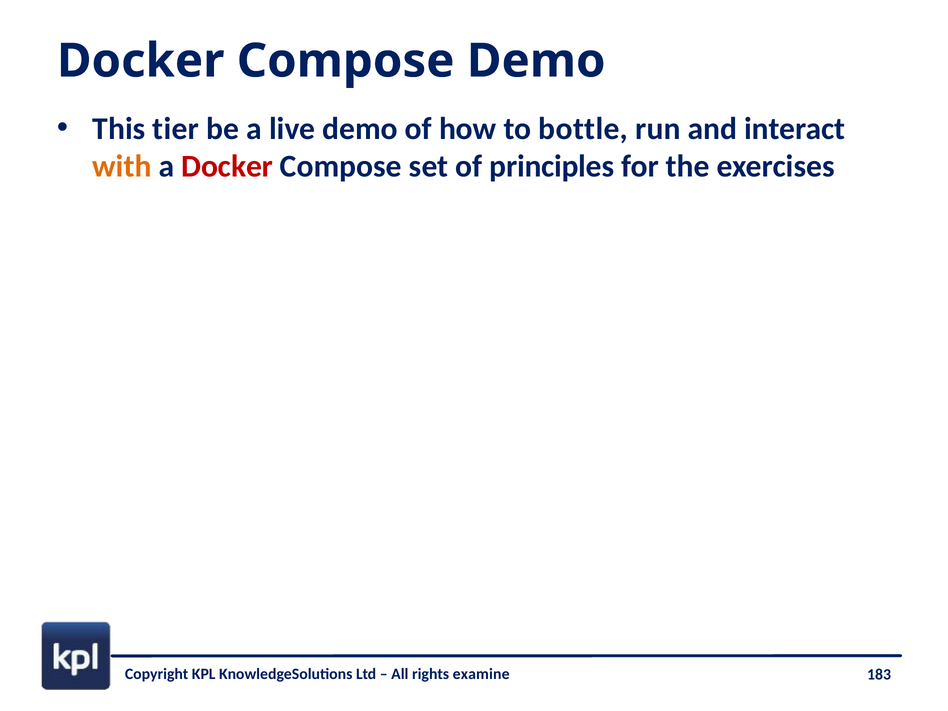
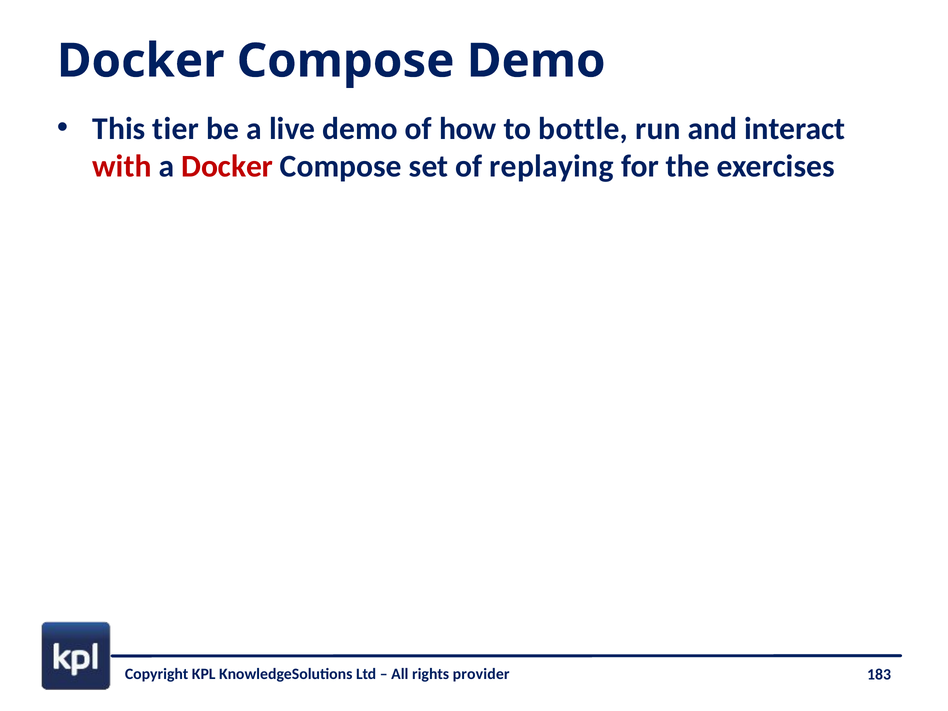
with colour: orange -> red
principles: principles -> replaying
examine: examine -> provider
